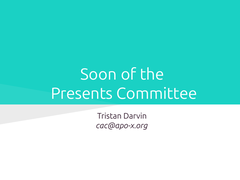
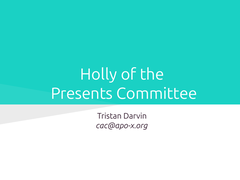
Soon: Soon -> Holly
